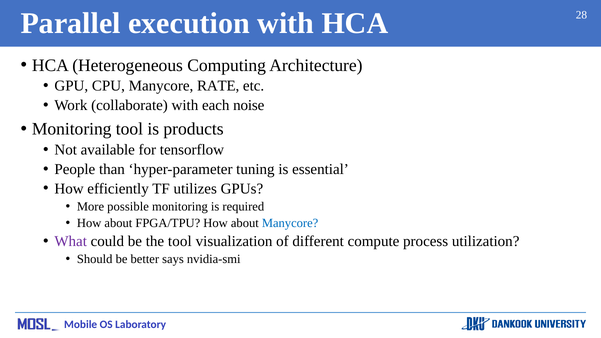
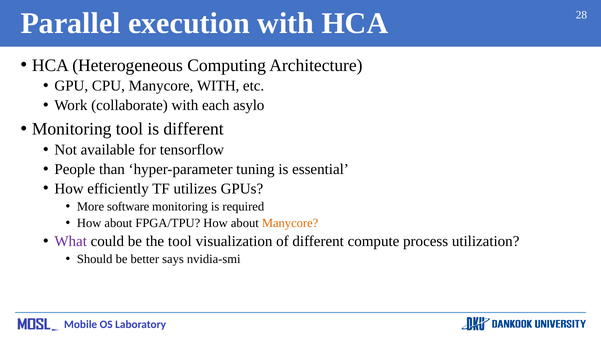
Manycore RATE: RATE -> WITH
noise: noise -> asylo
is products: products -> different
possible: possible -> software
Manycore at (290, 223) colour: blue -> orange
